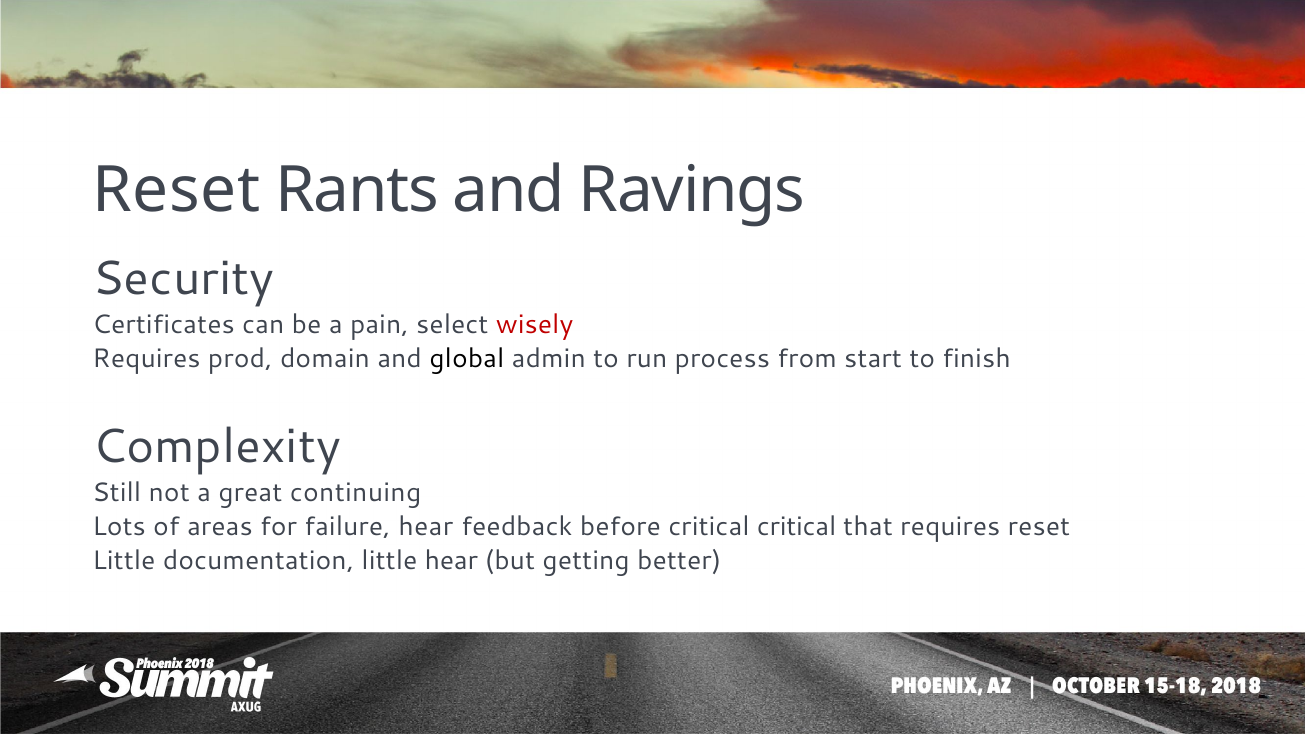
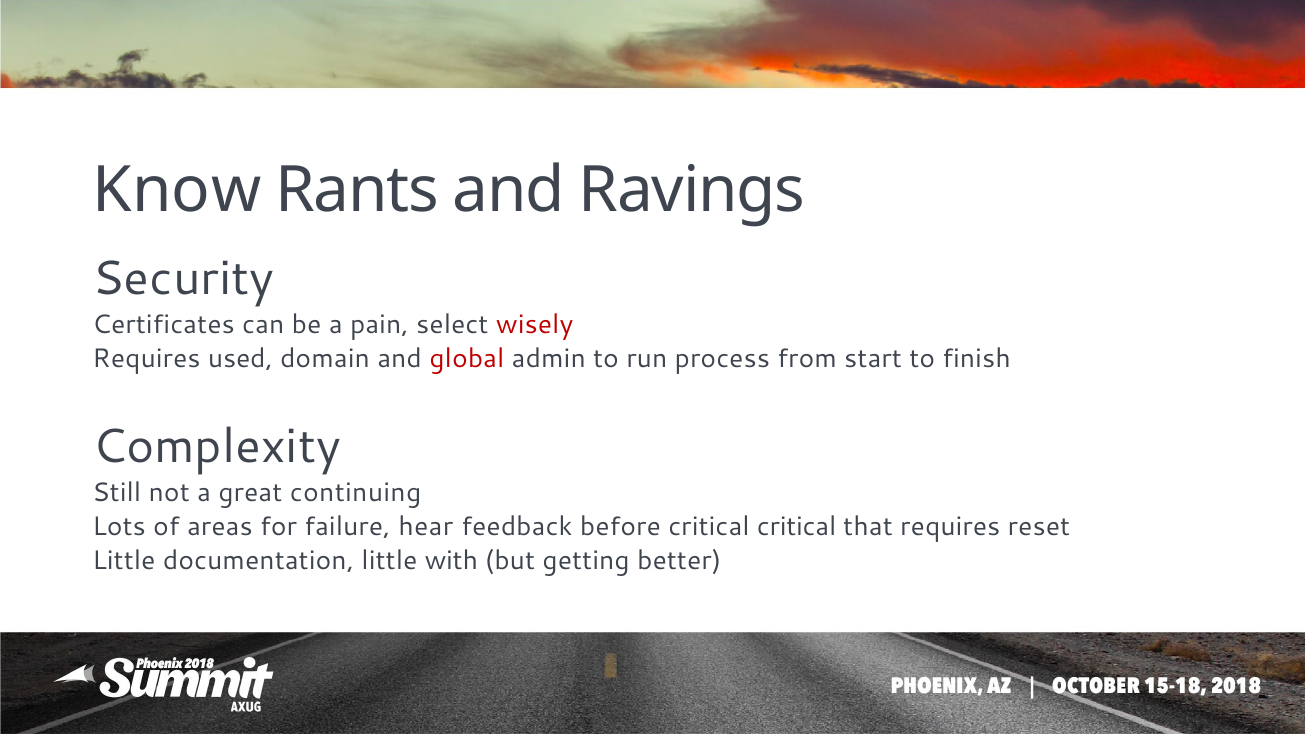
Reset at (177, 191): Reset -> Know
prod: prod -> used
global colour: black -> red
little hear: hear -> with
